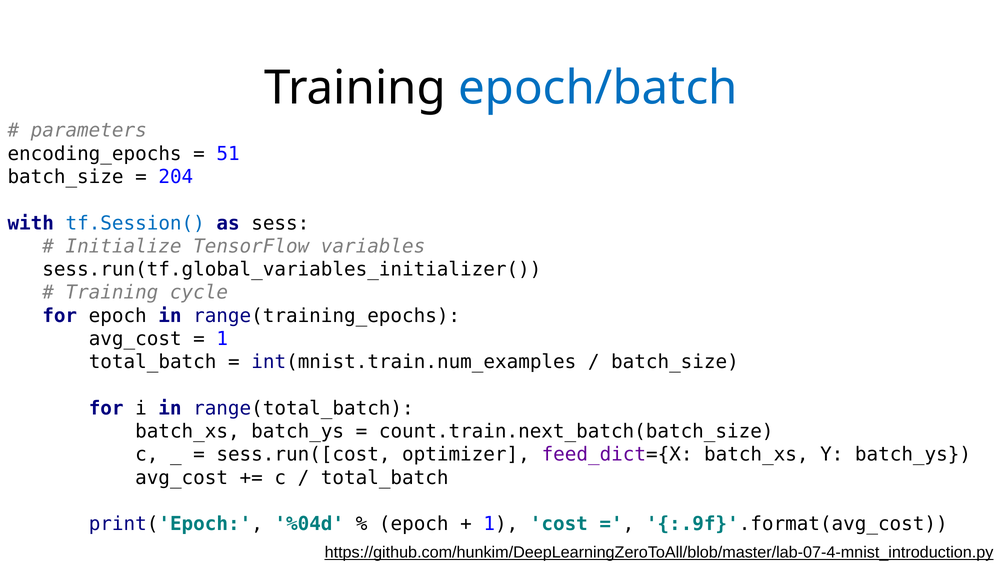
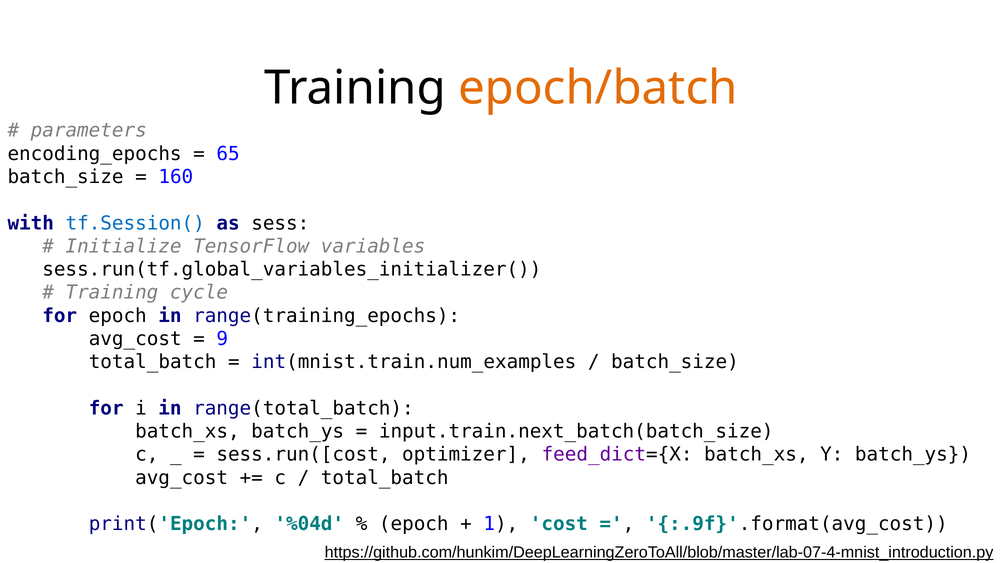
epoch/batch colour: blue -> orange
51: 51 -> 65
204: 204 -> 160
1 at (222, 339): 1 -> 9
count.train.next_batch(batch_size: count.train.next_batch(batch_size -> input.train.next_batch(batch_size
